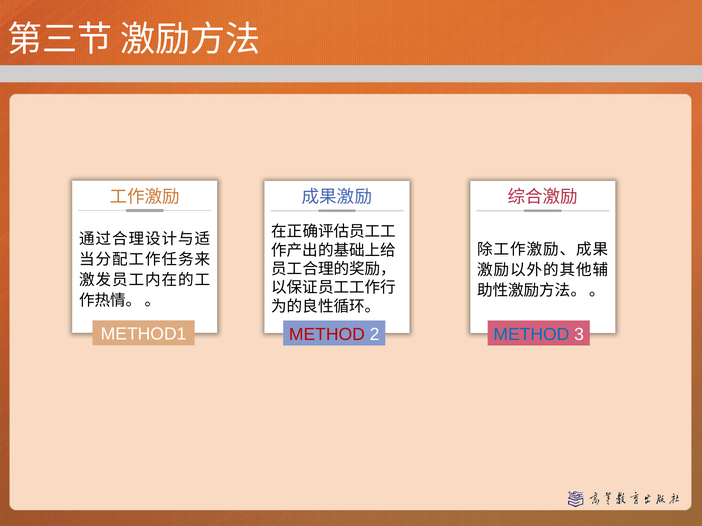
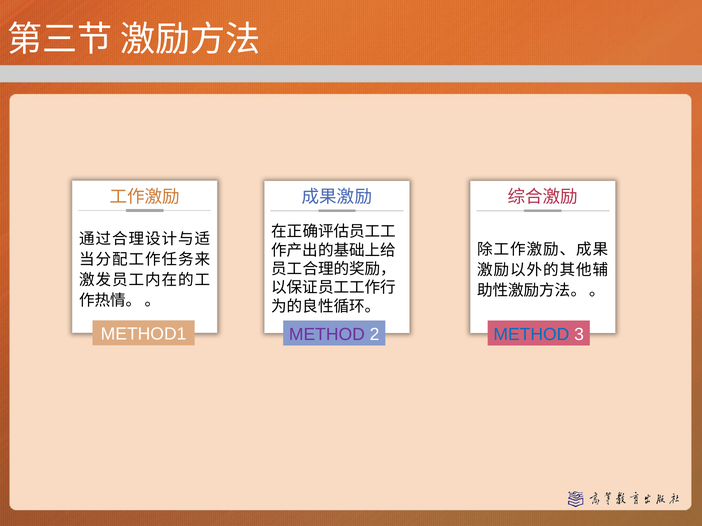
METHOD at (327, 335) colour: red -> purple
